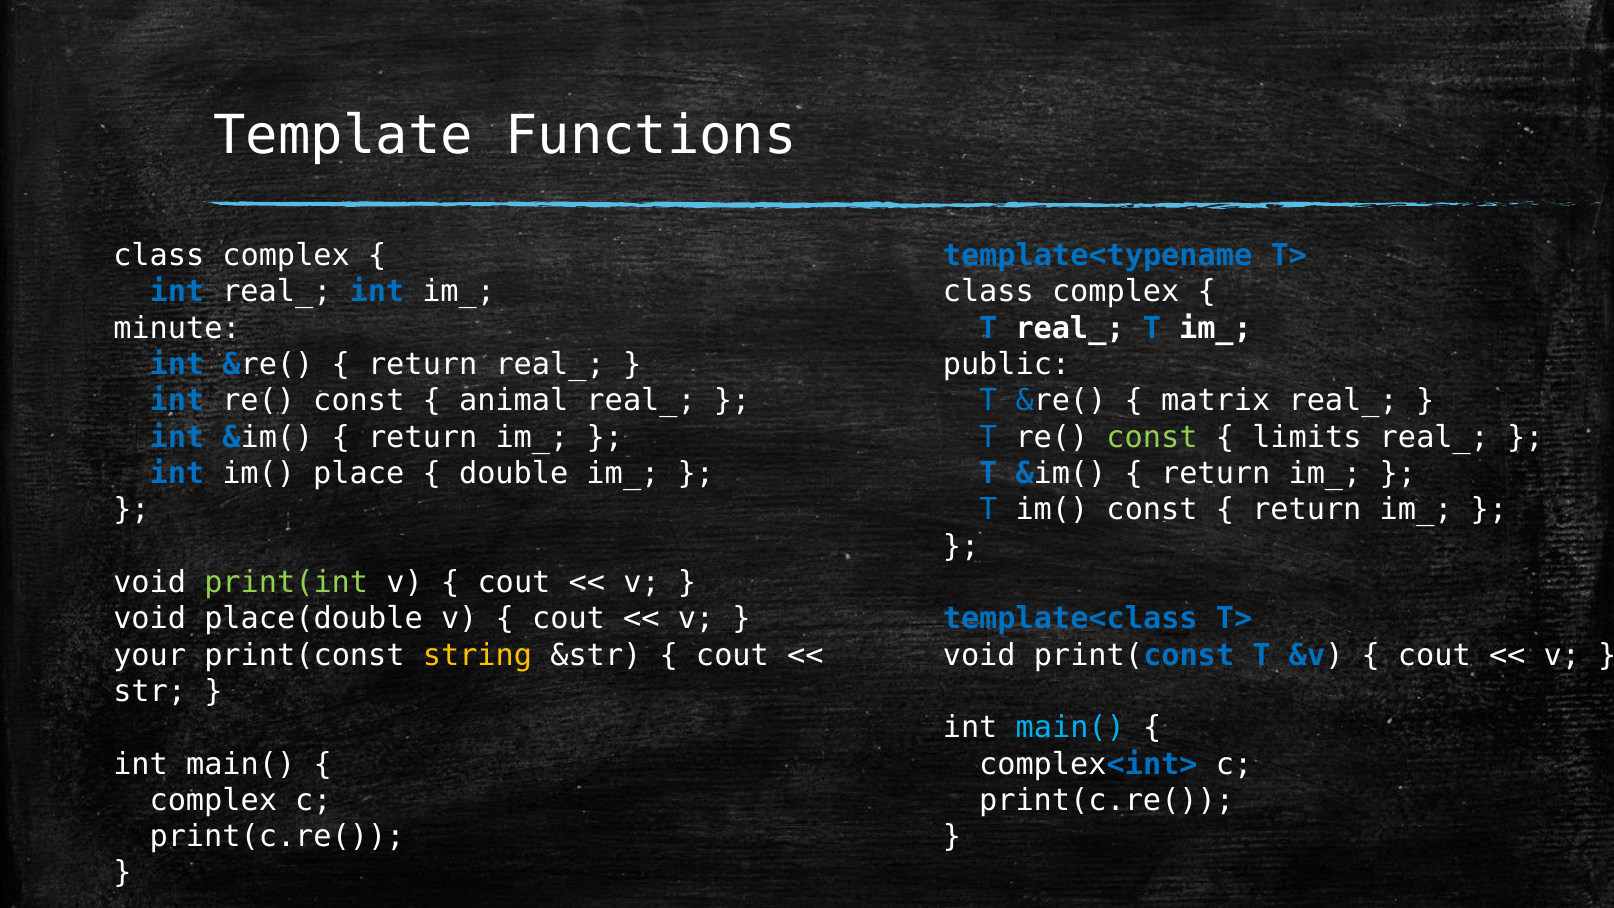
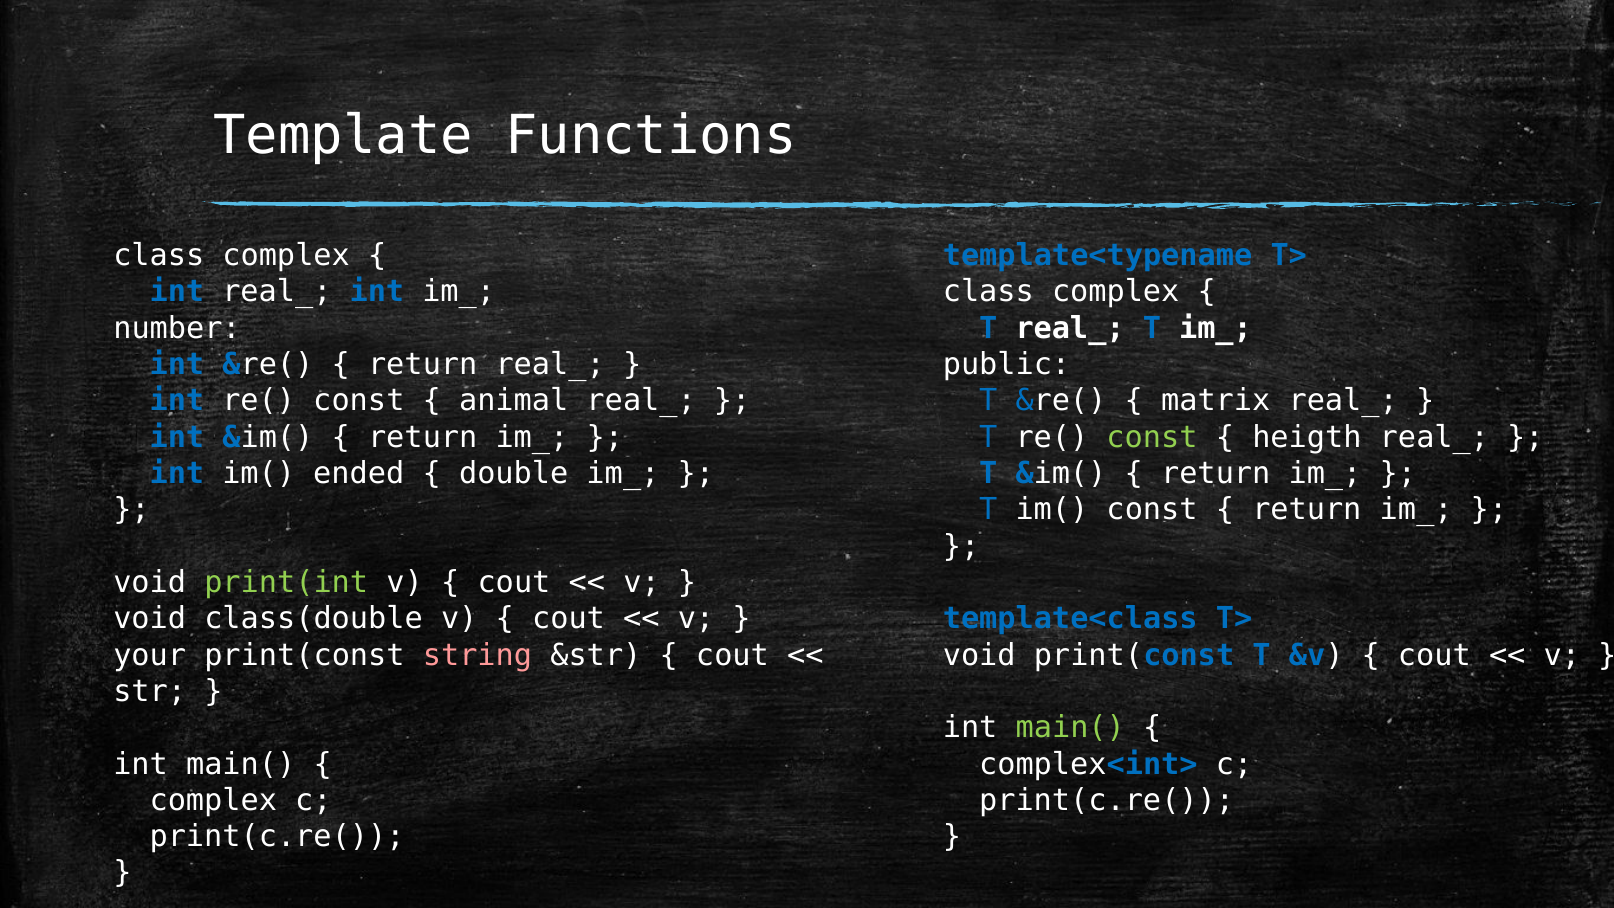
minute: minute -> number
limits: limits -> heigth
place: place -> ended
place(double: place(double -> class(double
string colour: yellow -> pink
main( at (1070, 728) colour: light blue -> light green
